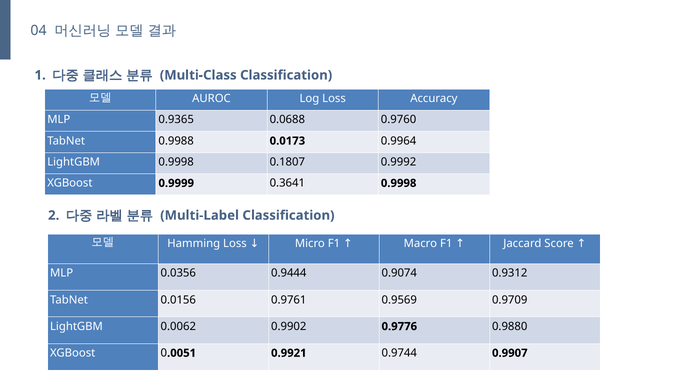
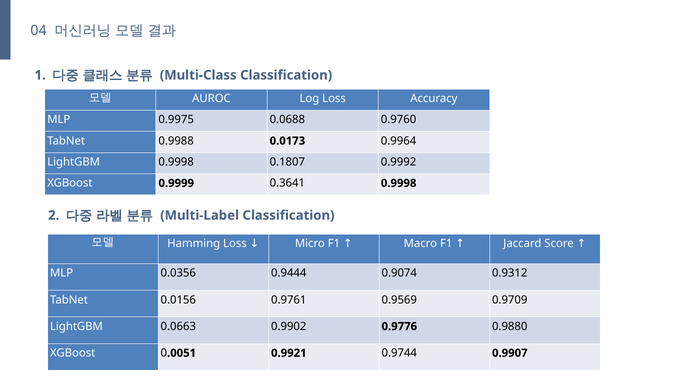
0.9365: 0.9365 -> 0.9975
0.0062: 0.0062 -> 0.0663
